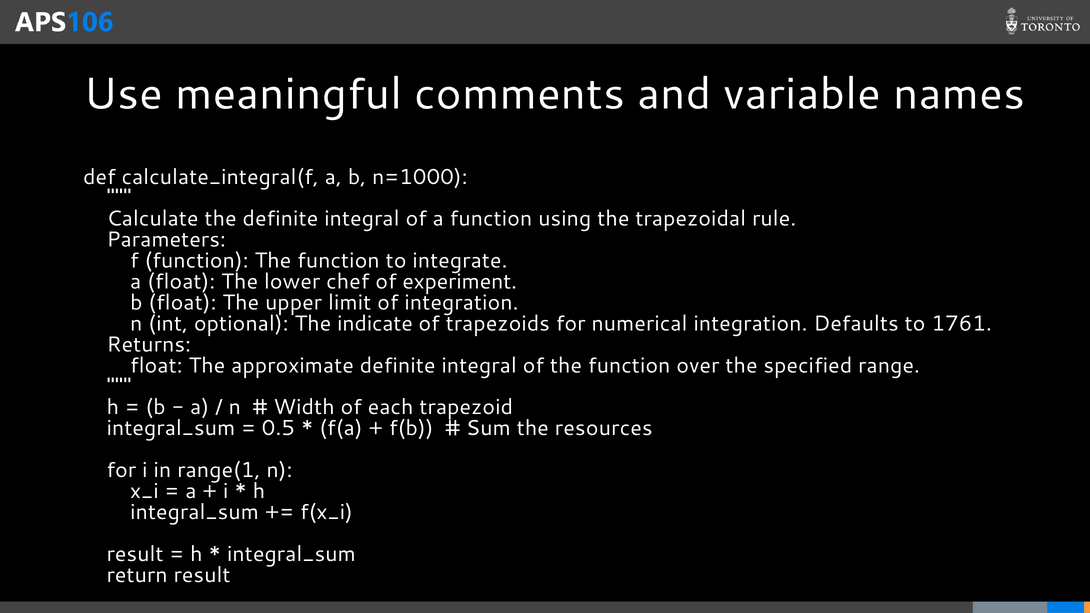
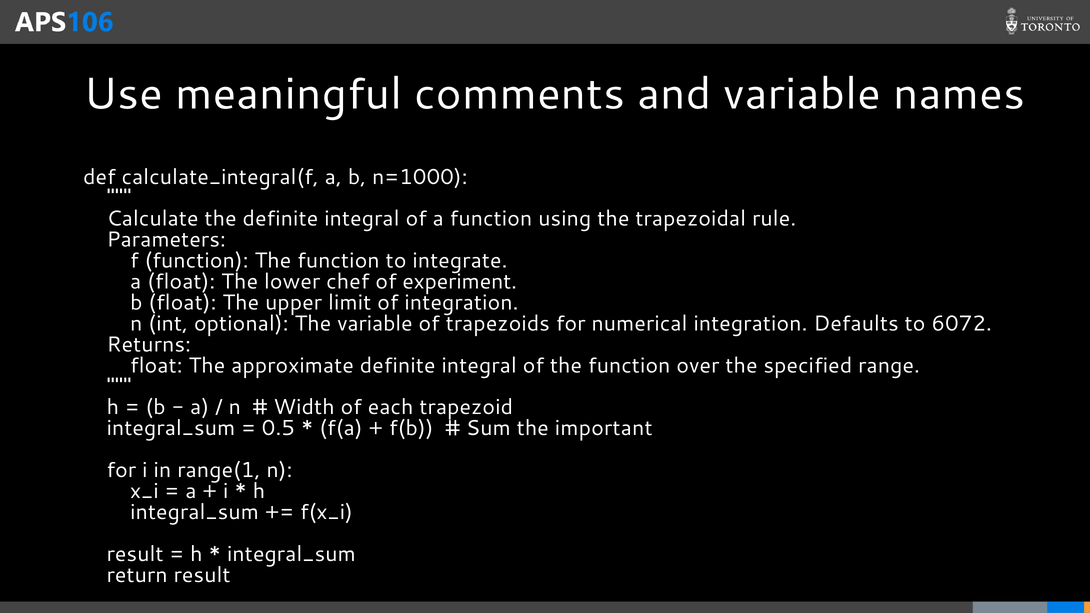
The indicate: indicate -> variable
1761: 1761 -> 6072
resources: resources -> important
